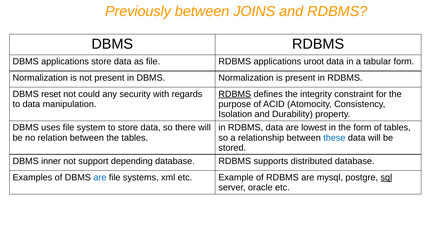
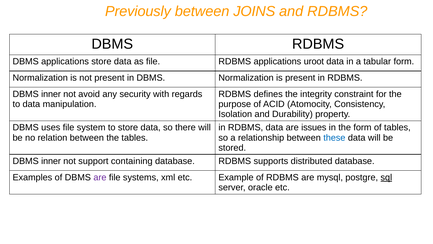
reset at (51, 94): reset -> inner
could: could -> avoid
RDBMS at (235, 94) underline: present -> none
lowest: lowest -> issues
depending: depending -> containing
are at (100, 177) colour: blue -> purple
